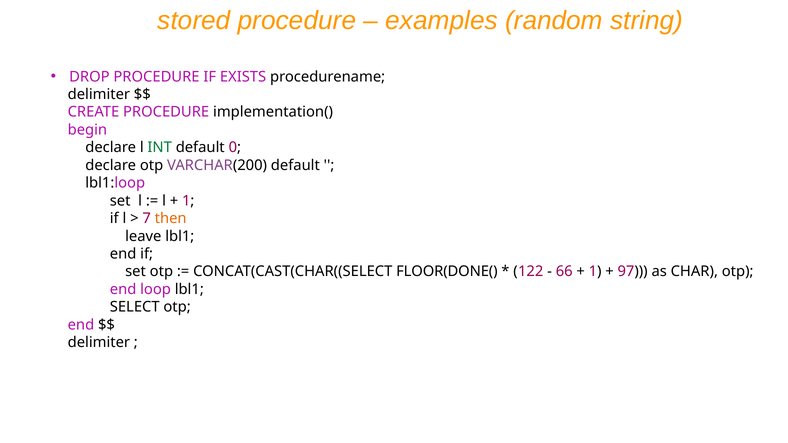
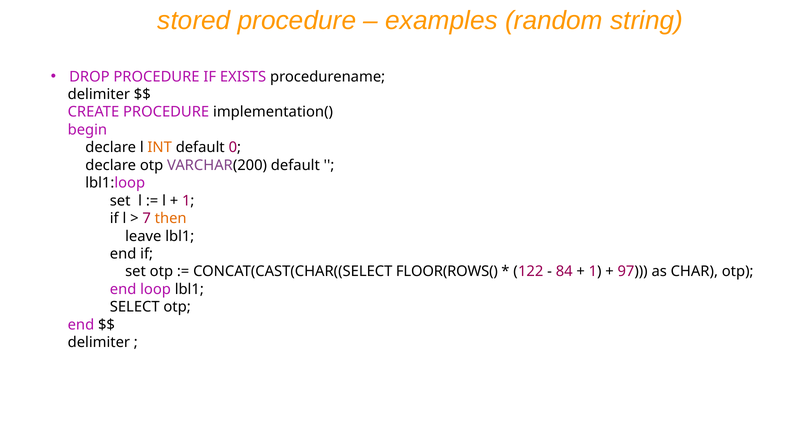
INT colour: green -> orange
FLOOR(DONE(: FLOOR(DONE( -> FLOOR(ROWS(
66: 66 -> 84
